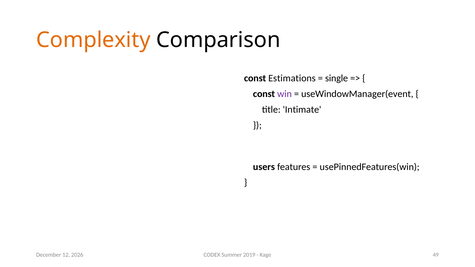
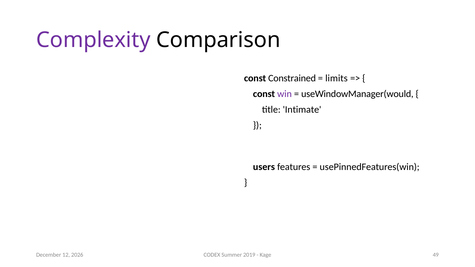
Complexity colour: orange -> purple
Estimations: Estimations -> Constrained
single: single -> limits
useWindowManager(event: useWindowManager(event -> useWindowManager(would
